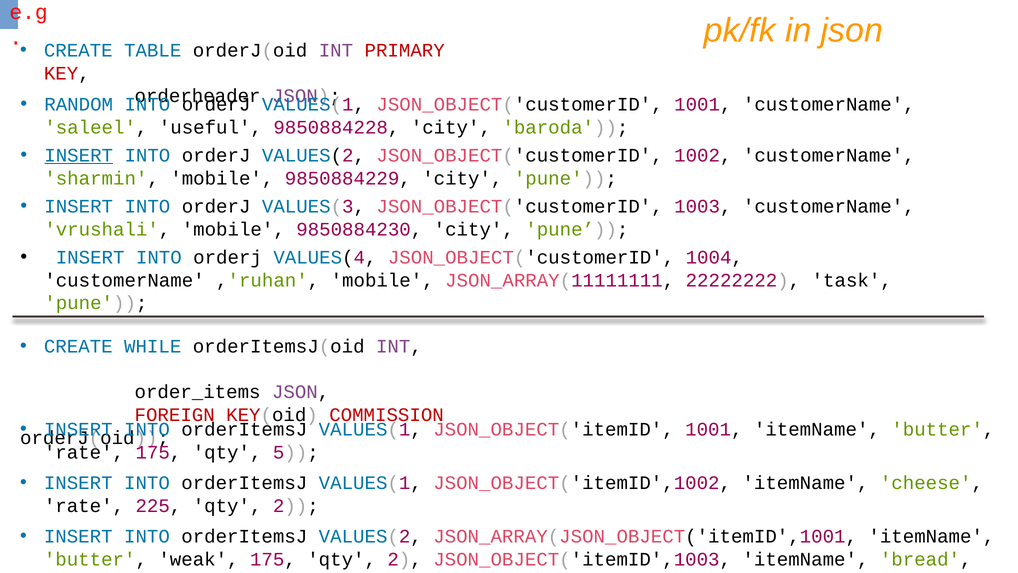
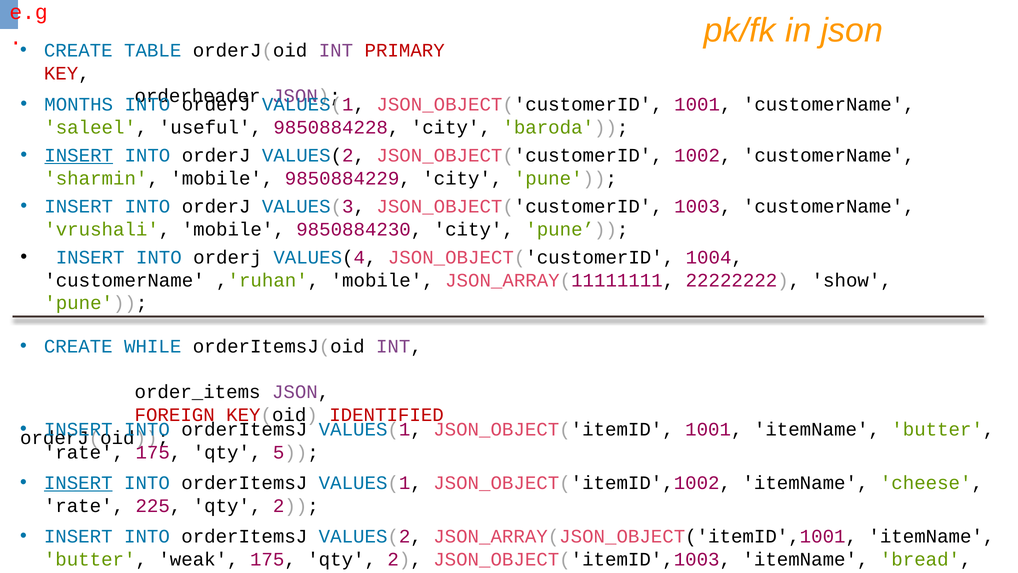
RANDOM: RANDOM -> MONTHS
task: task -> show
COMMISSION: COMMISSION -> IDENTIFIED
INSERT at (78, 483) underline: none -> present
